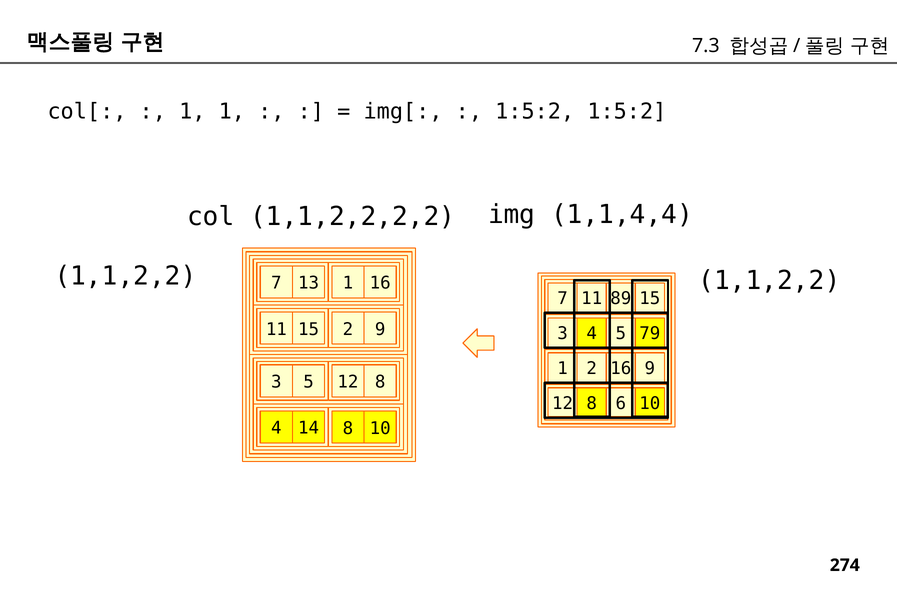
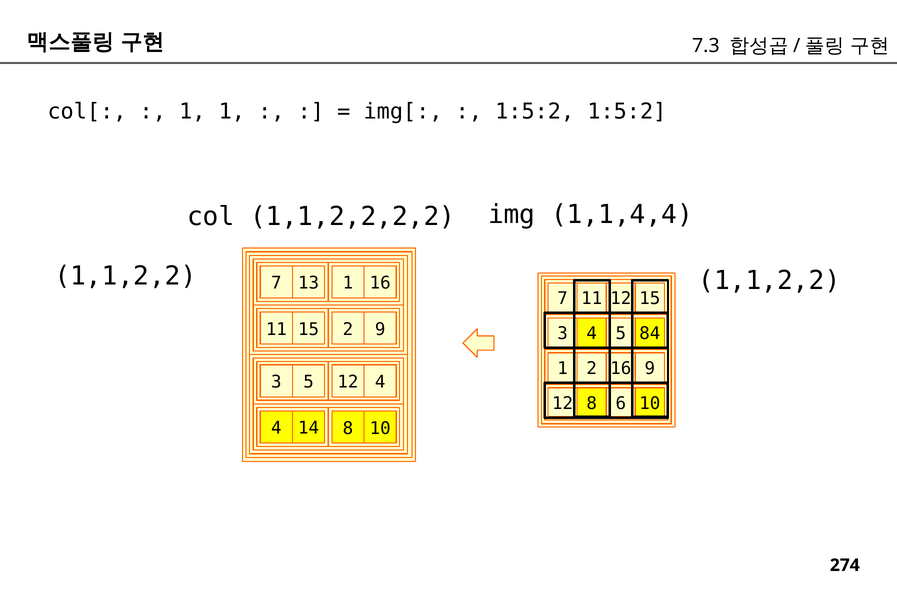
11 89: 89 -> 12
79: 79 -> 84
8 at (380, 382): 8 -> 4
